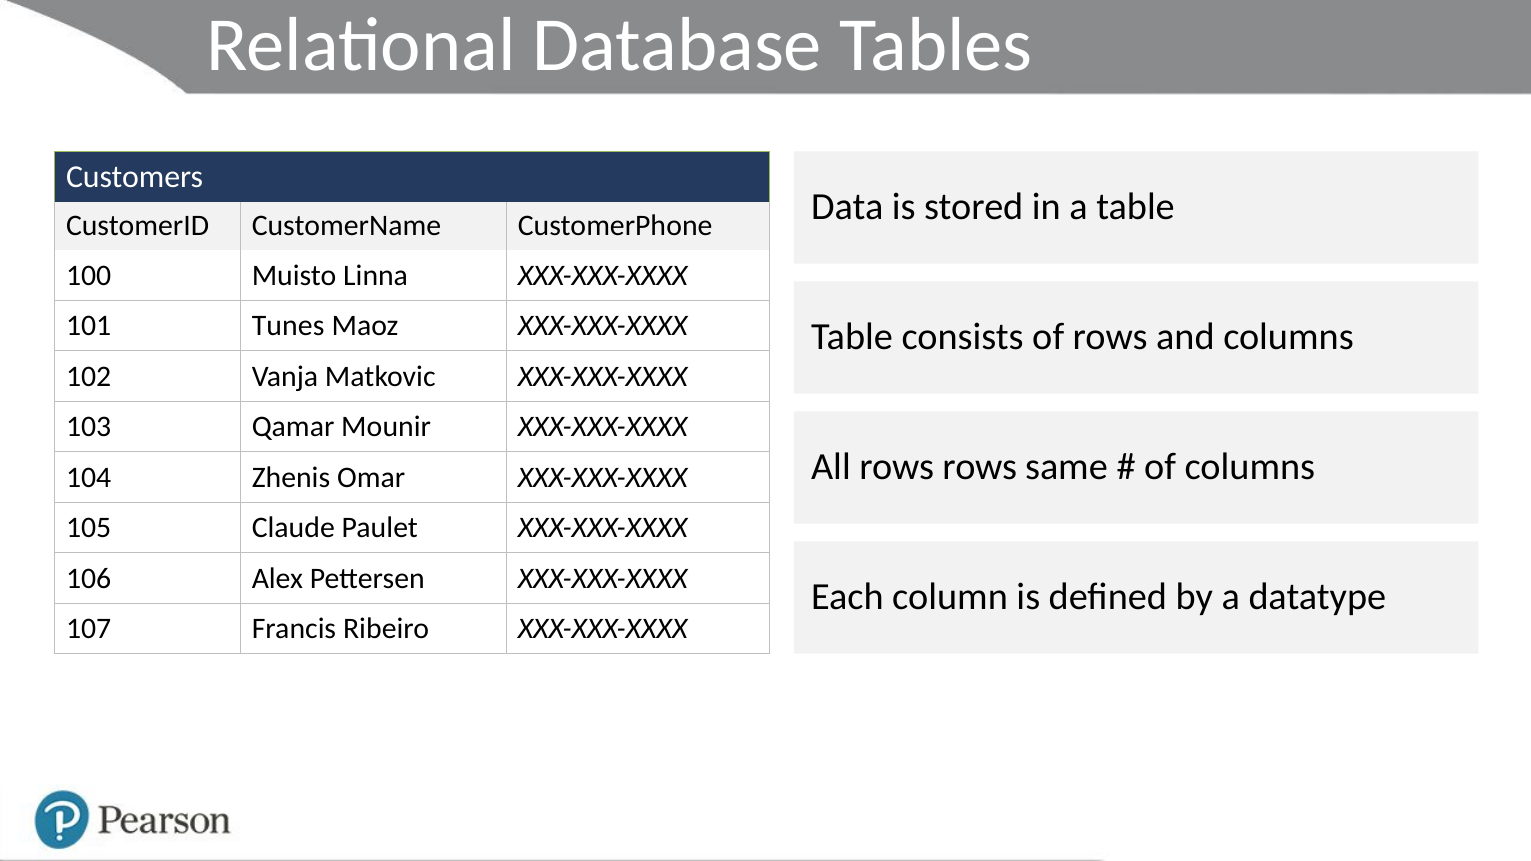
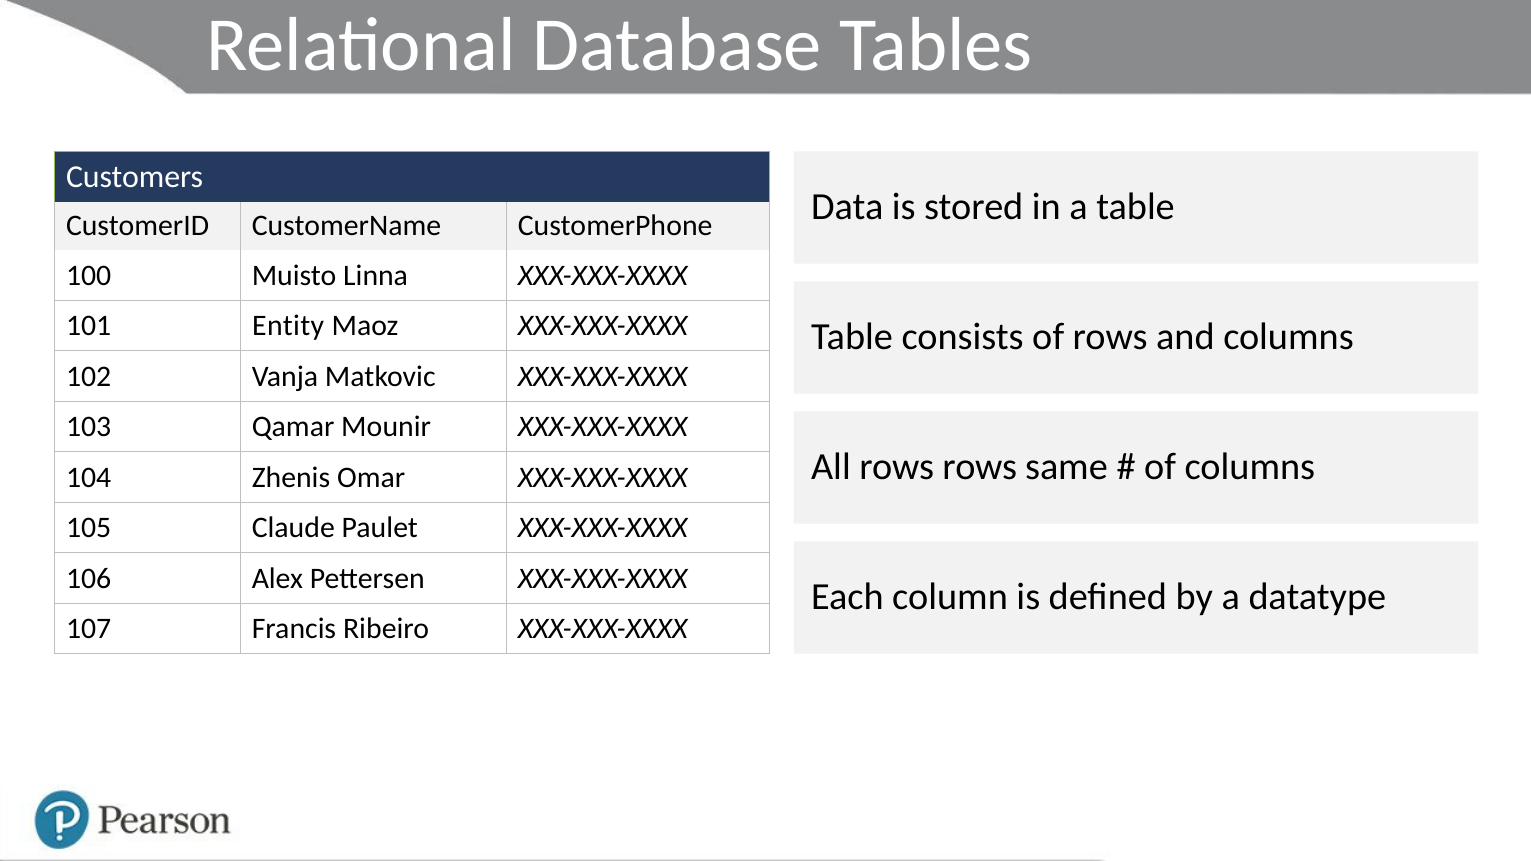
Tunes: Tunes -> Entity
